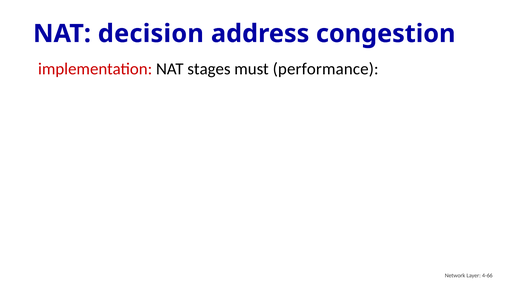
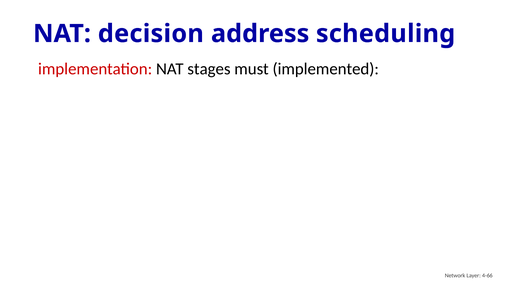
congestion: congestion -> scheduling
performance: performance -> implemented
